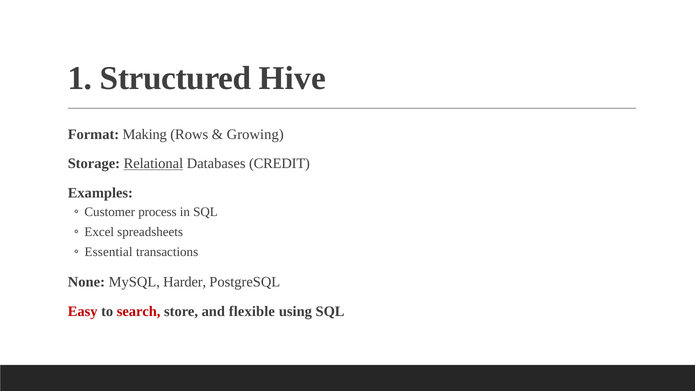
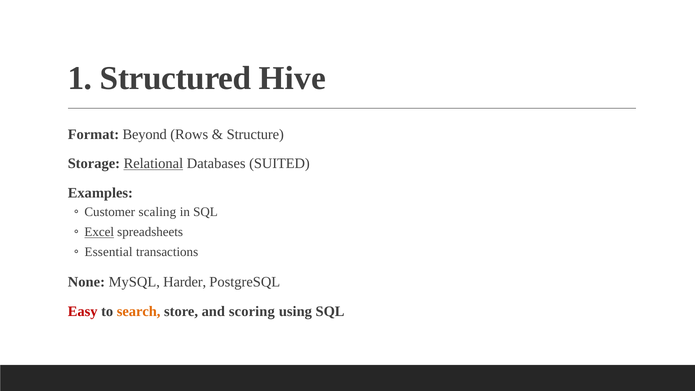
Making: Making -> Beyond
Growing: Growing -> Structure
CREDIT: CREDIT -> SUITED
process: process -> scaling
Excel underline: none -> present
search colour: red -> orange
flexible: flexible -> scoring
